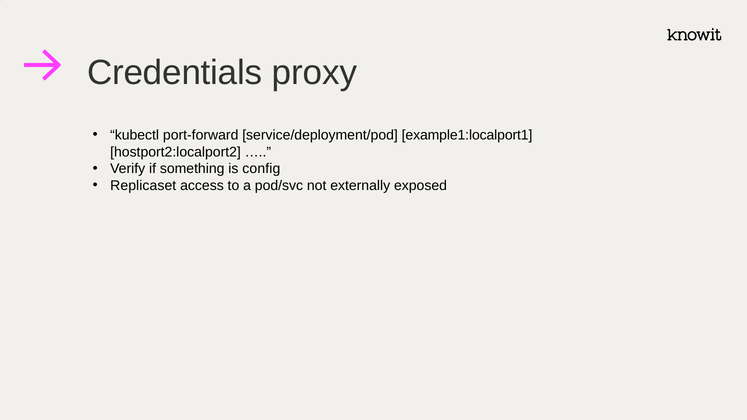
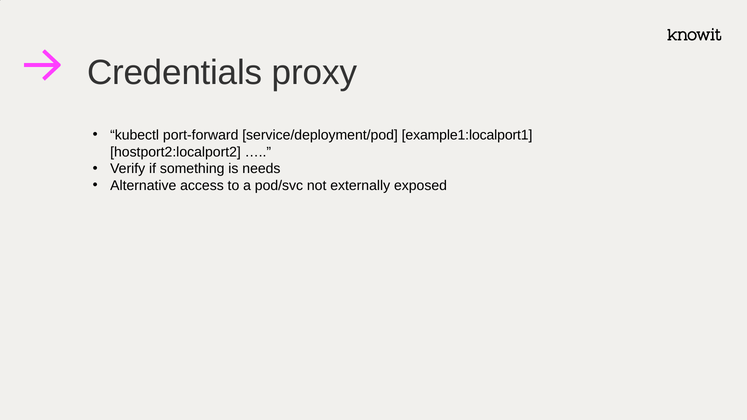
config: config -> needs
Replicaset: Replicaset -> Alternative
